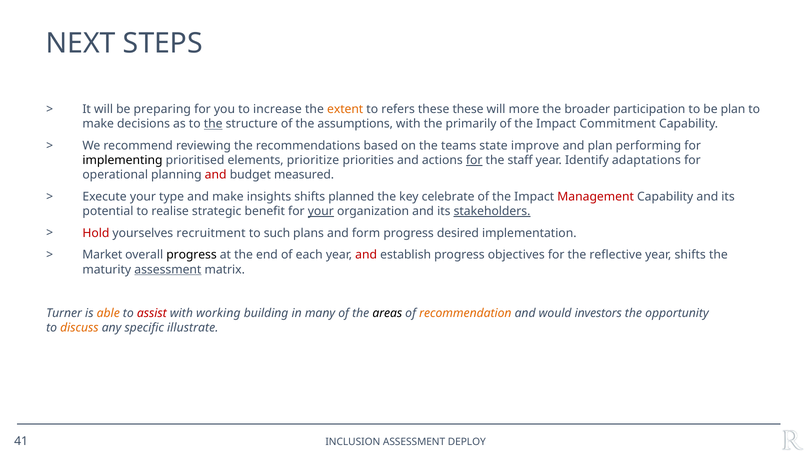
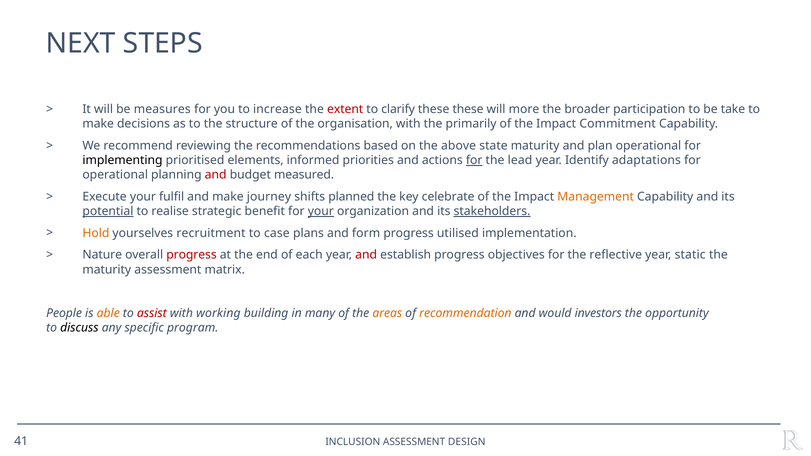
preparing: preparing -> measures
extent colour: orange -> red
refers: refers -> clarify
be plan: plan -> take
the at (213, 124) underline: present -> none
assumptions: assumptions -> organisation
teams: teams -> above
state improve: improve -> maturity
plan performing: performing -> operational
prioritize: prioritize -> informed
staff: staff -> lead
type: type -> fulfil
insights: insights -> journey
Management colour: red -> orange
potential underline: none -> present
Hold colour: red -> orange
such: such -> case
desired: desired -> utilised
Market: Market -> Nature
progress at (191, 255) colour: black -> red
year shifts: shifts -> static
assessment at (168, 270) underline: present -> none
Turner: Turner -> People
areas colour: black -> orange
discuss colour: orange -> black
illustrate: illustrate -> program
DEPLOY: DEPLOY -> DESIGN
